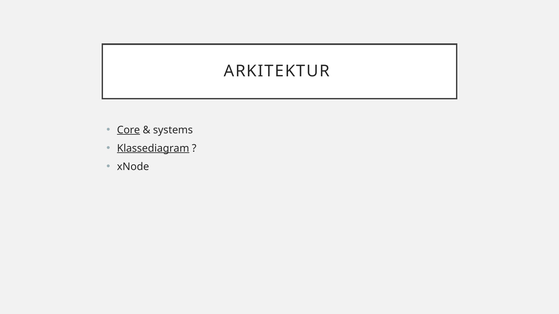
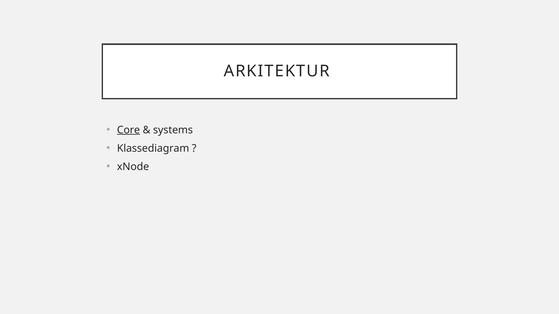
Klassediagram underline: present -> none
